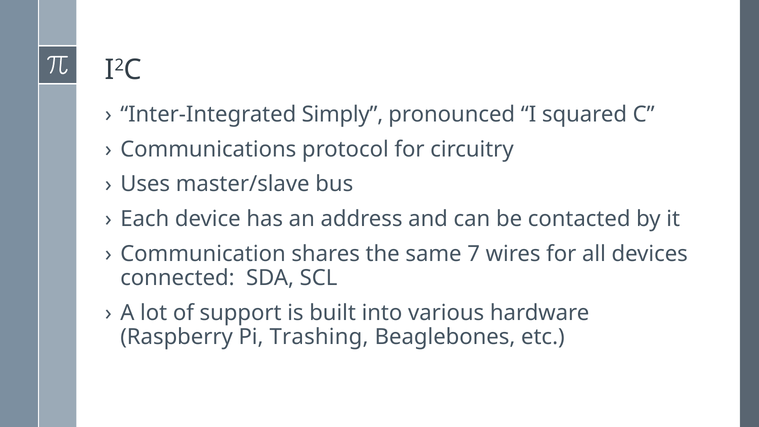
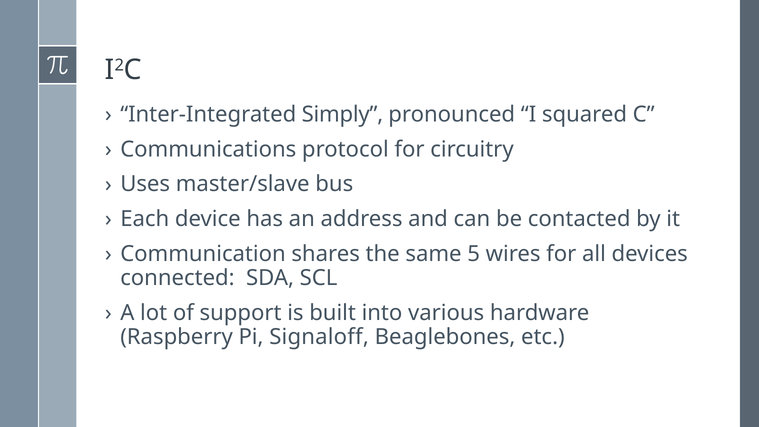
7: 7 -> 5
Trashing: Trashing -> Signaloff
